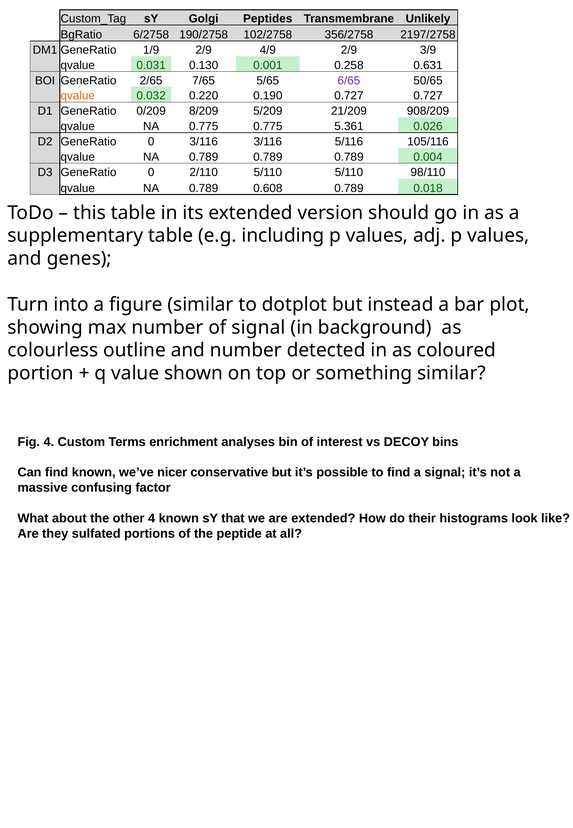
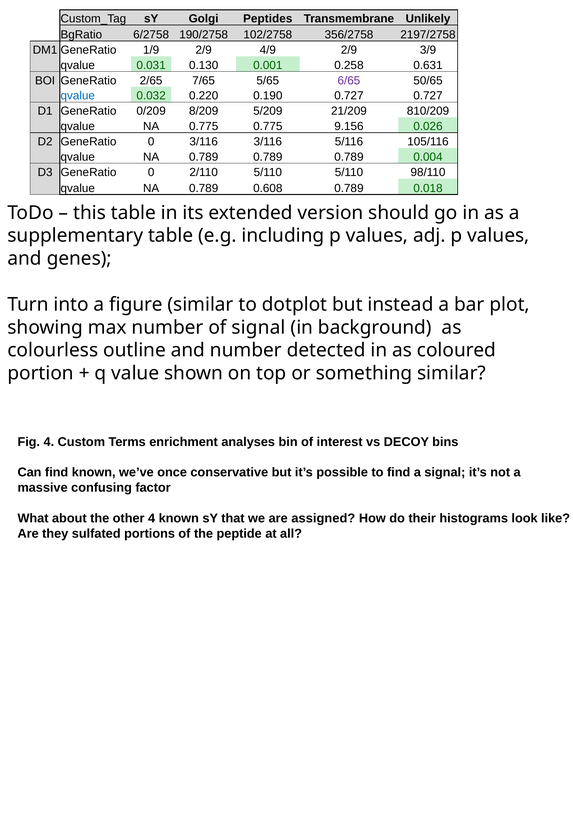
qvalue at (78, 96) colour: orange -> blue
908/209: 908/209 -> 810/209
5.361: 5.361 -> 9.156
nicer: nicer -> once
are extended: extended -> assigned
